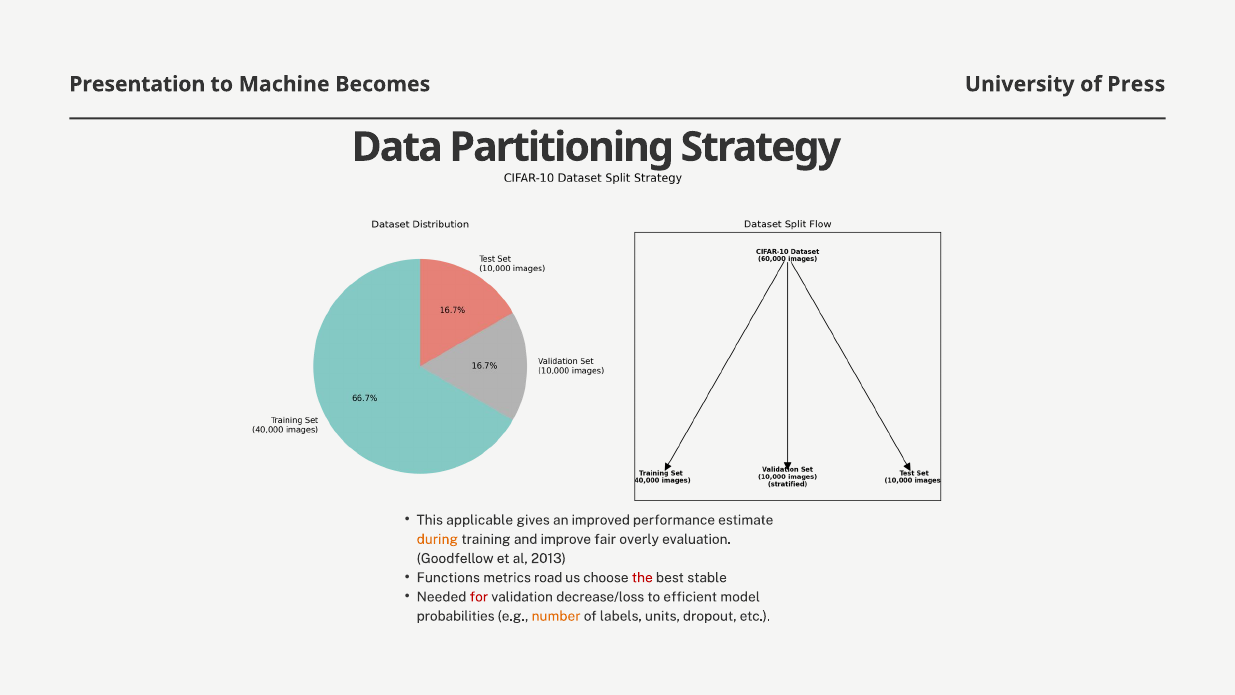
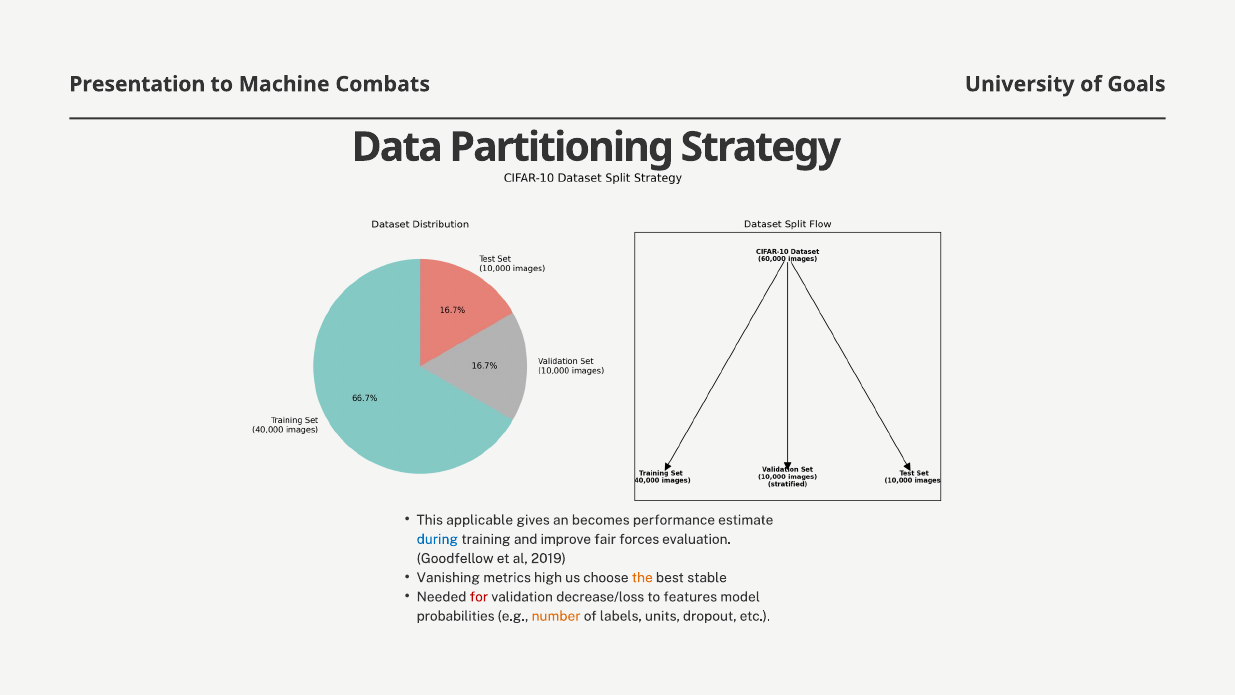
Becomes: Becomes -> Combats
Press: Press -> Goals
improved: improved -> becomes
during colour: orange -> blue
overly: overly -> forces
2013: 2013 -> 2019
Functions: Functions -> Vanishing
road: road -> high
the colour: red -> orange
efficient: efficient -> features
